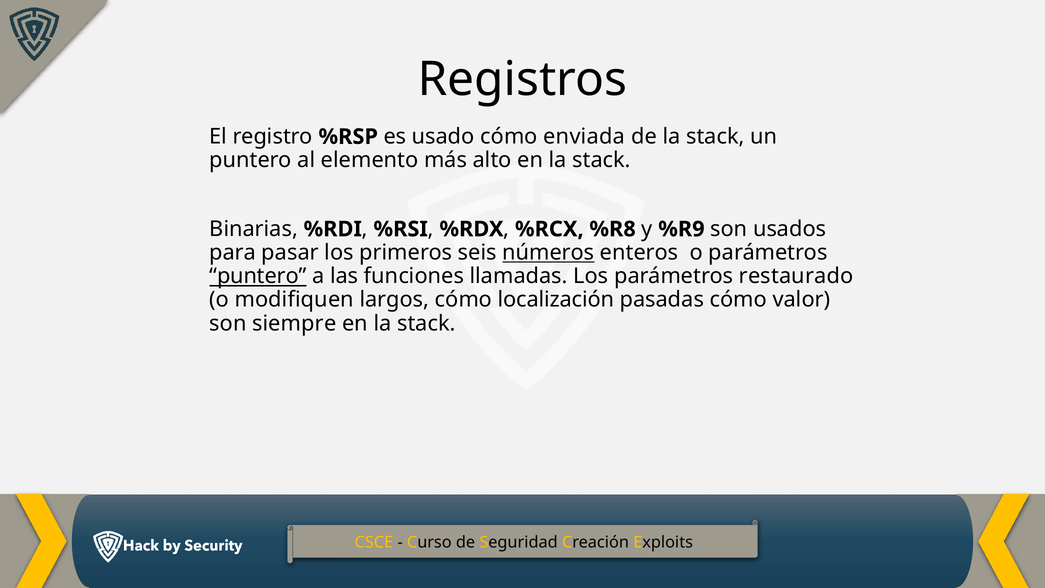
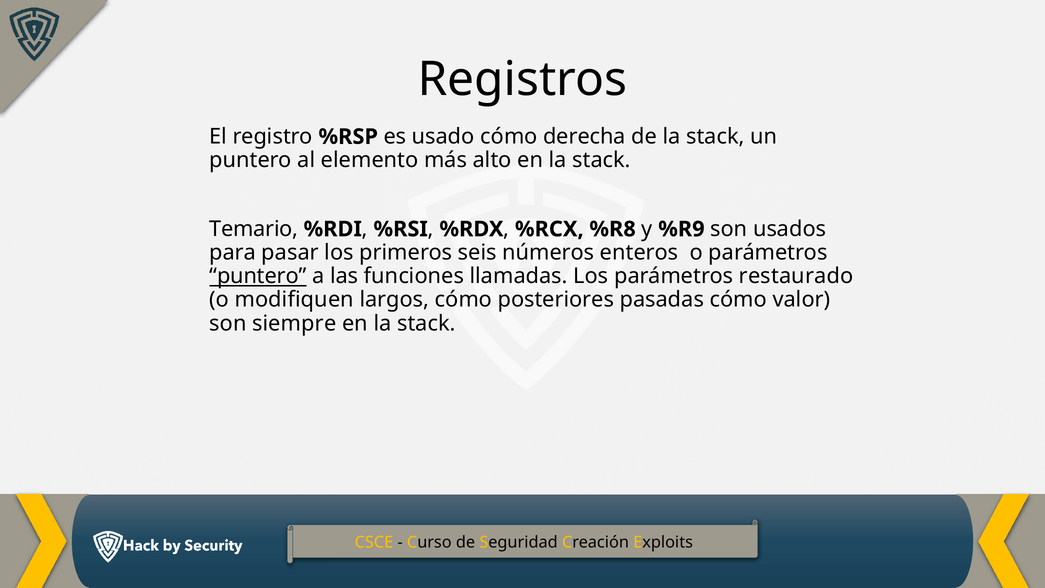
enviada: enviada -> derecha
Binarias: Binarias -> Temario
números underline: present -> none
localización: localización -> posteriores
